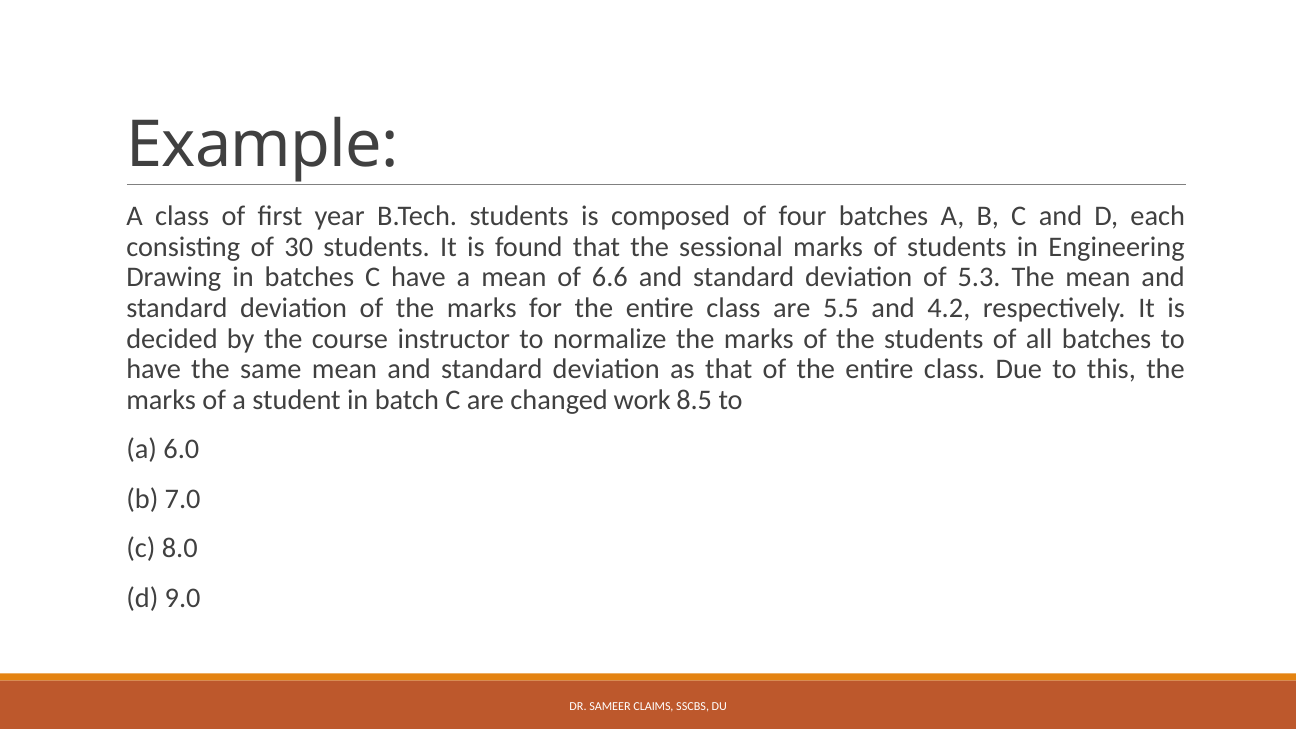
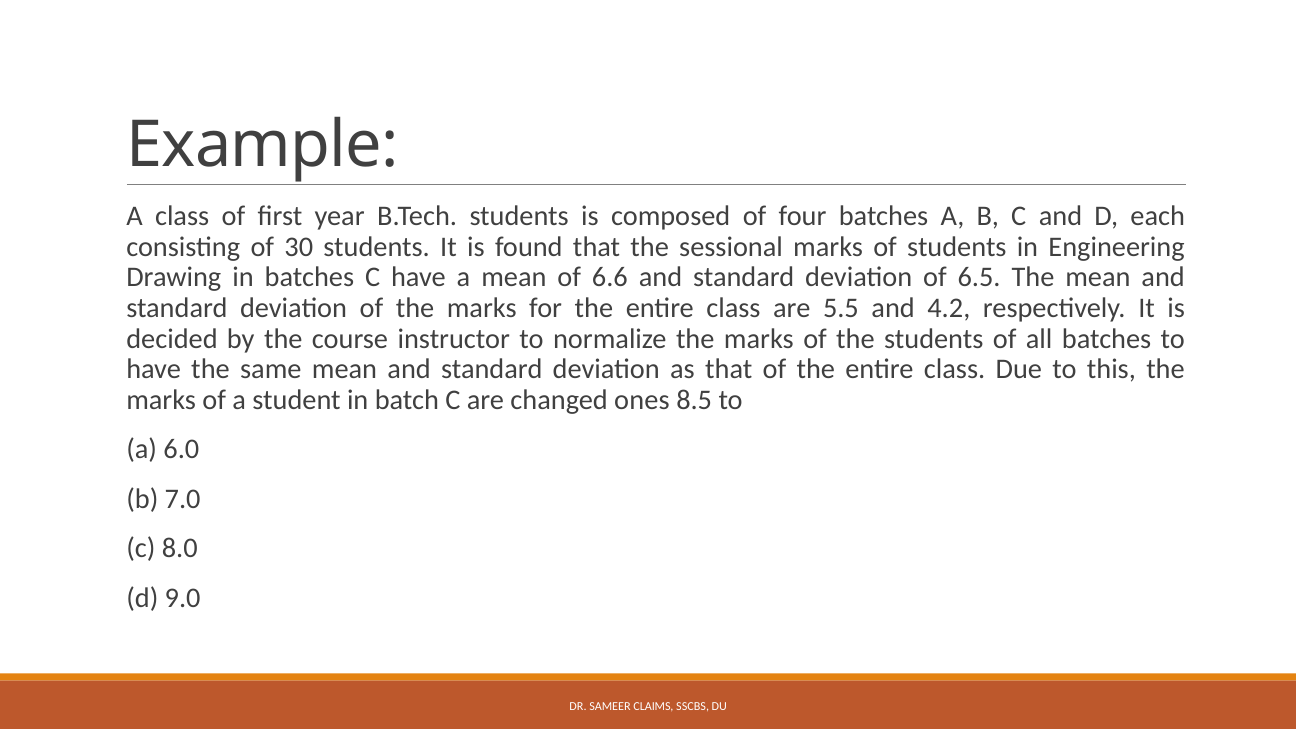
5.3: 5.3 -> 6.5
work: work -> ones
